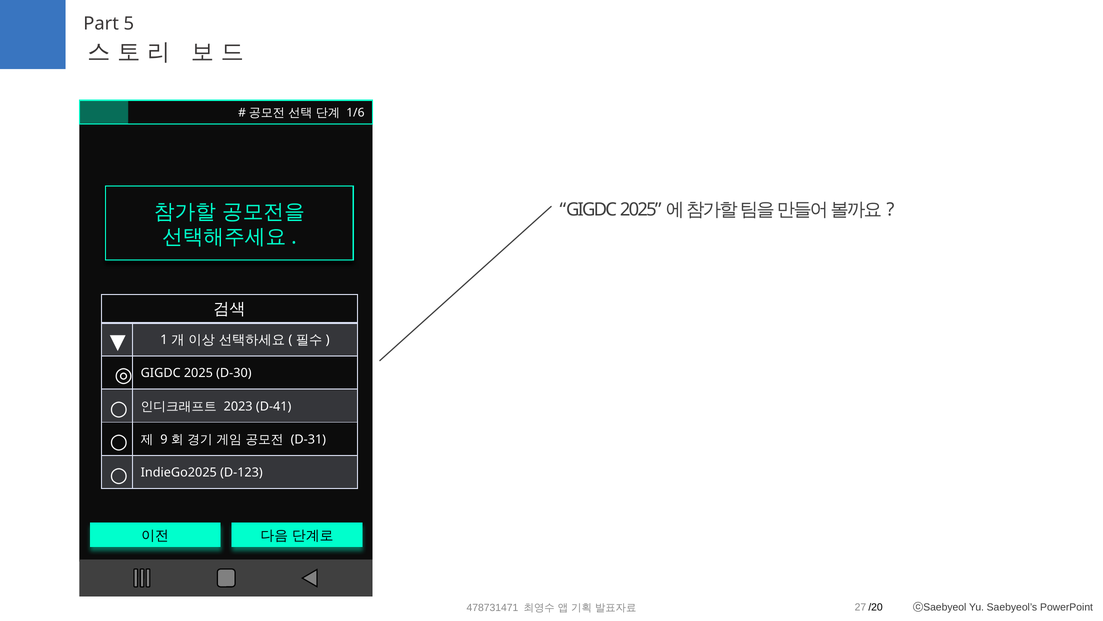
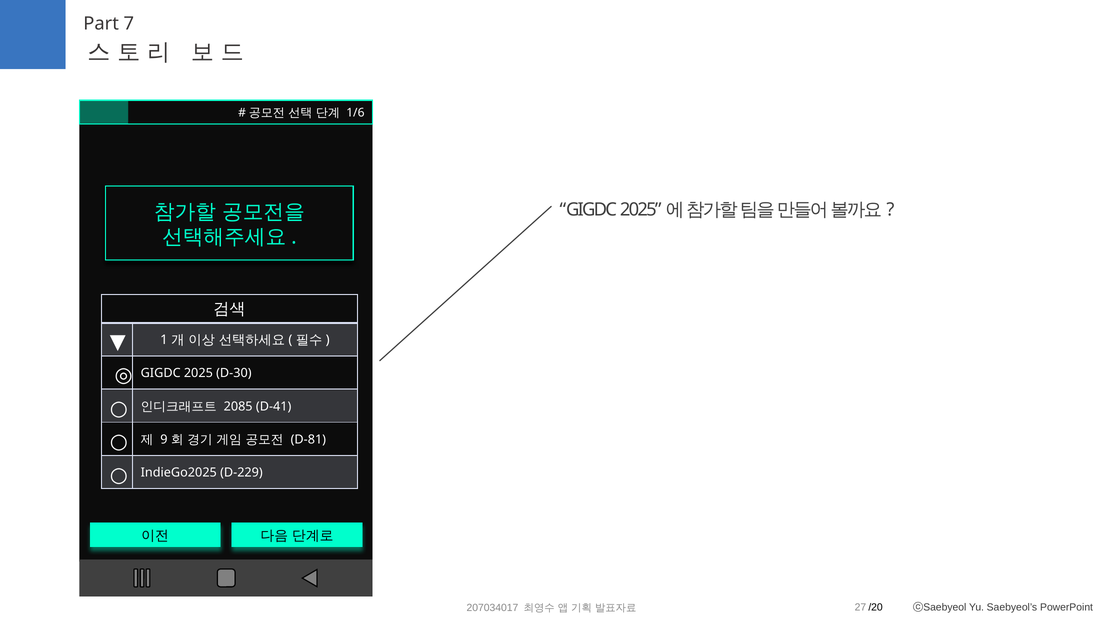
5: 5 -> 7
2023: 2023 -> 2085
D-31: D-31 -> D-81
D-123: D-123 -> D-229
478731471: 478731471 -> 207034017
